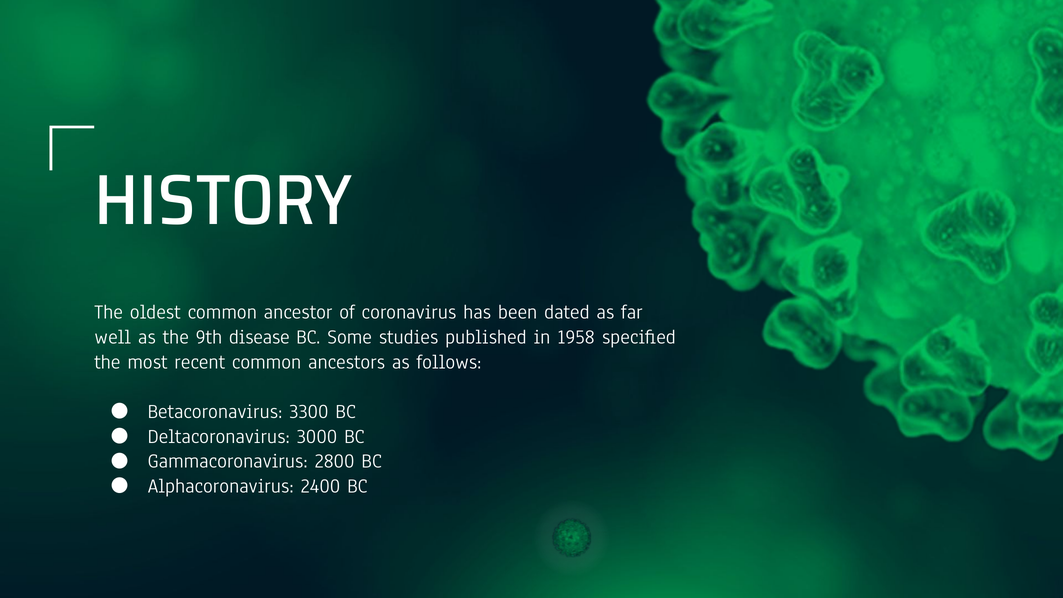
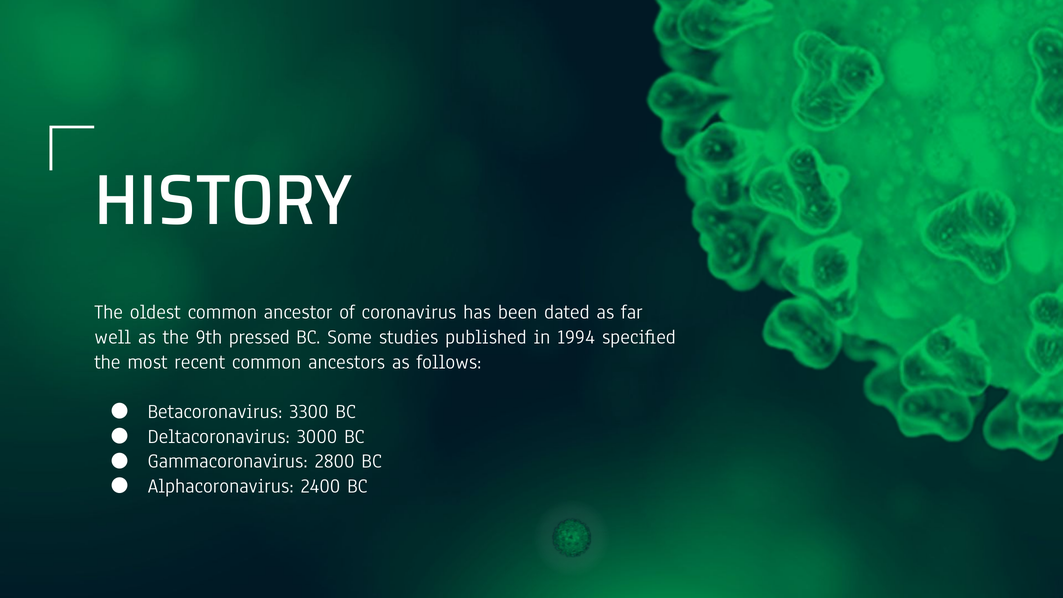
disease: disease -> pressed
1958: 1958 -> 1994
